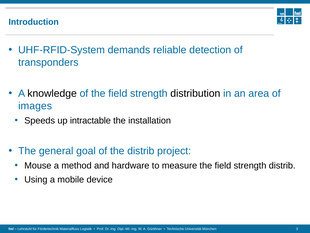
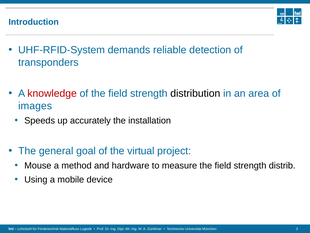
knowledge colour: black -> red
intractable: intractable -> accurately
the distrib: distrib -> virtual
